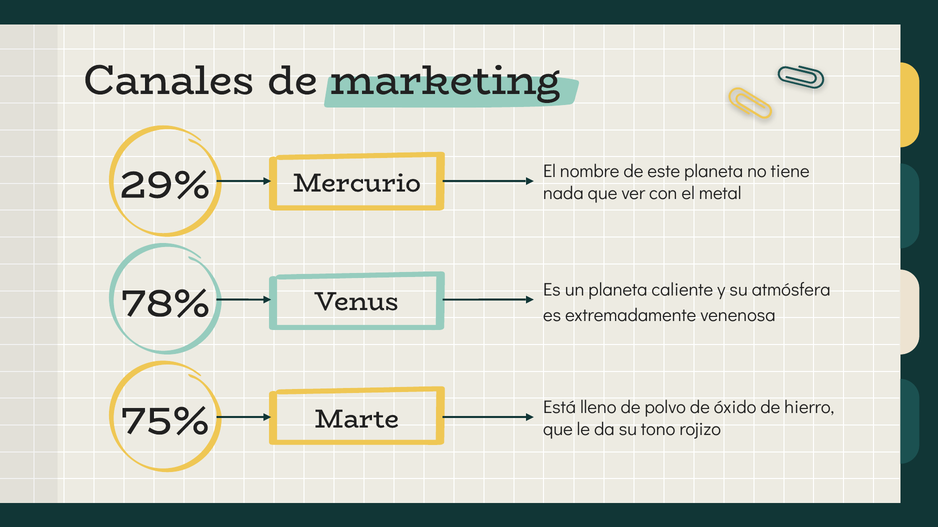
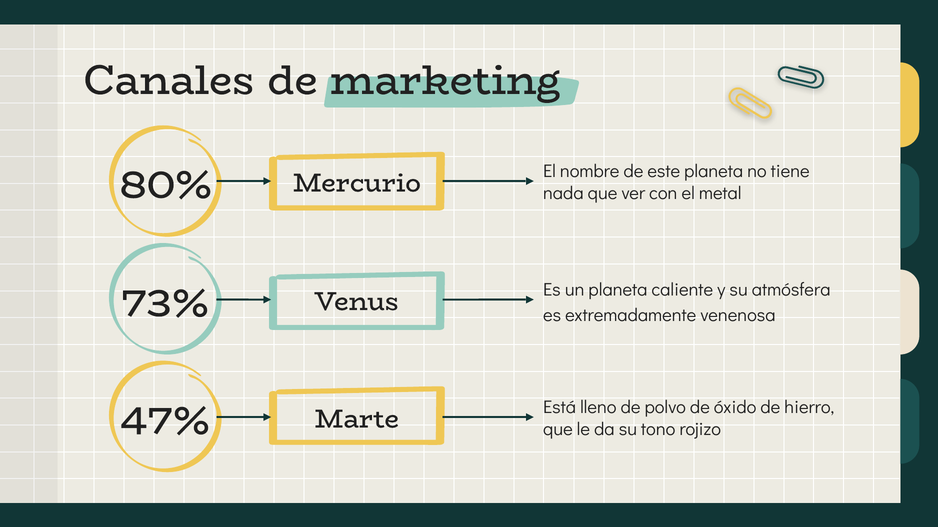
29%: 29% -> 80%
78%: 78% -> 73%
75%: 75% -> 47%
